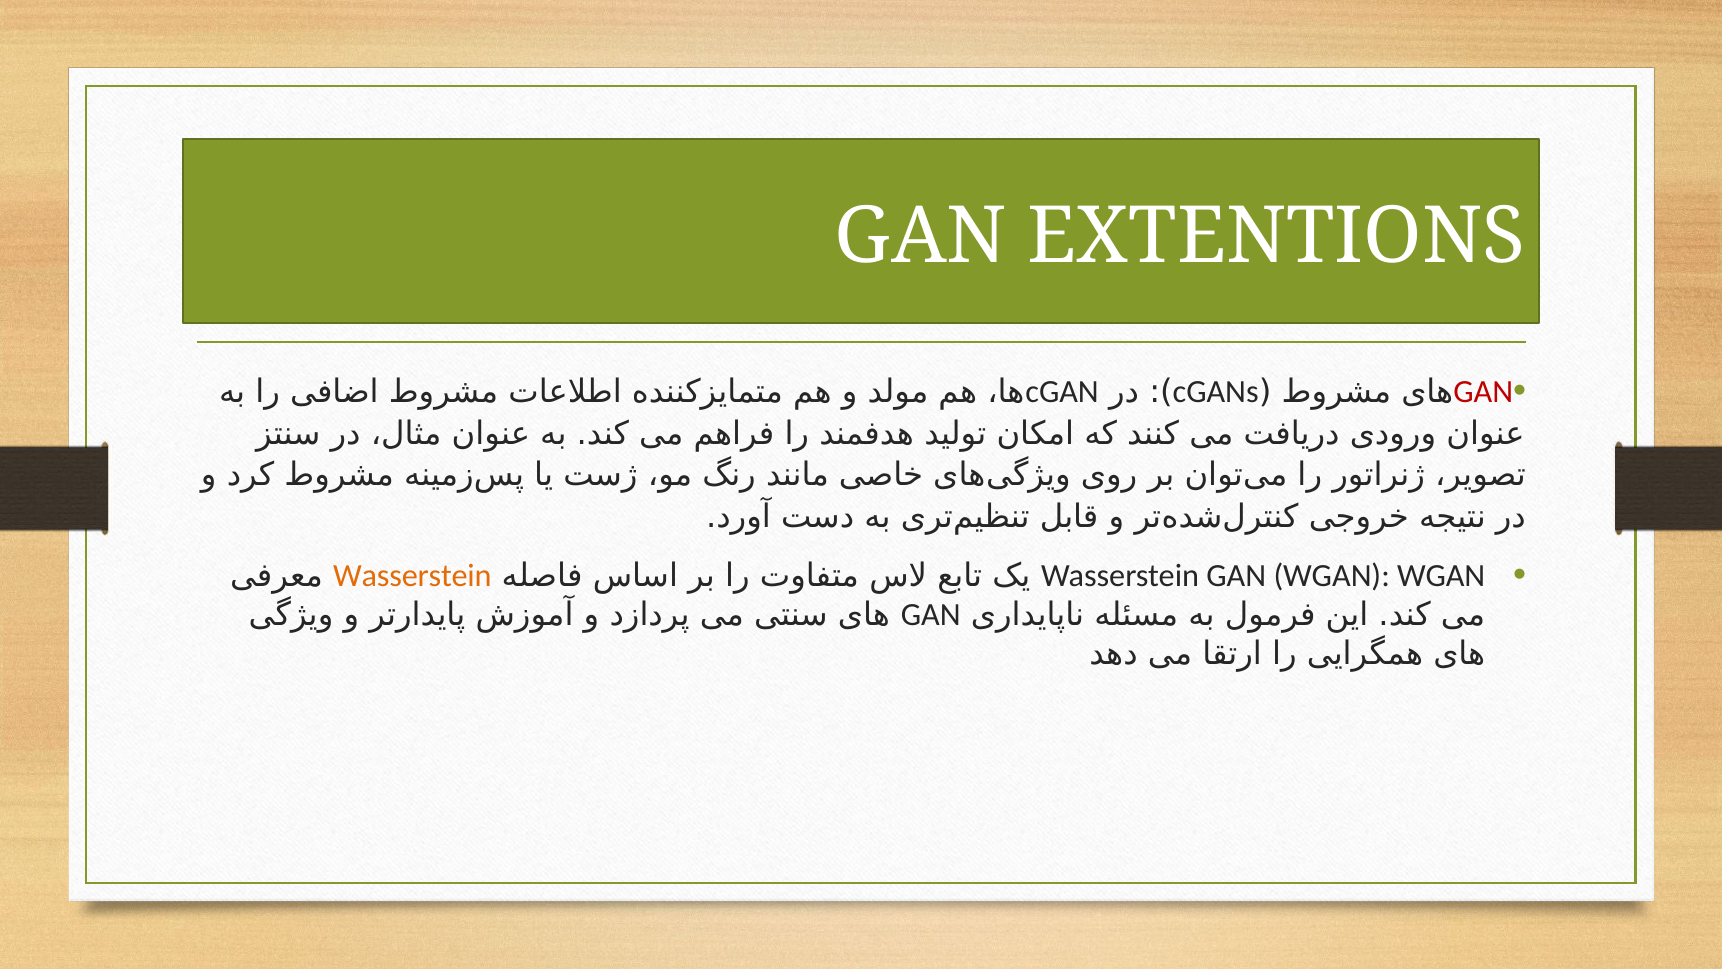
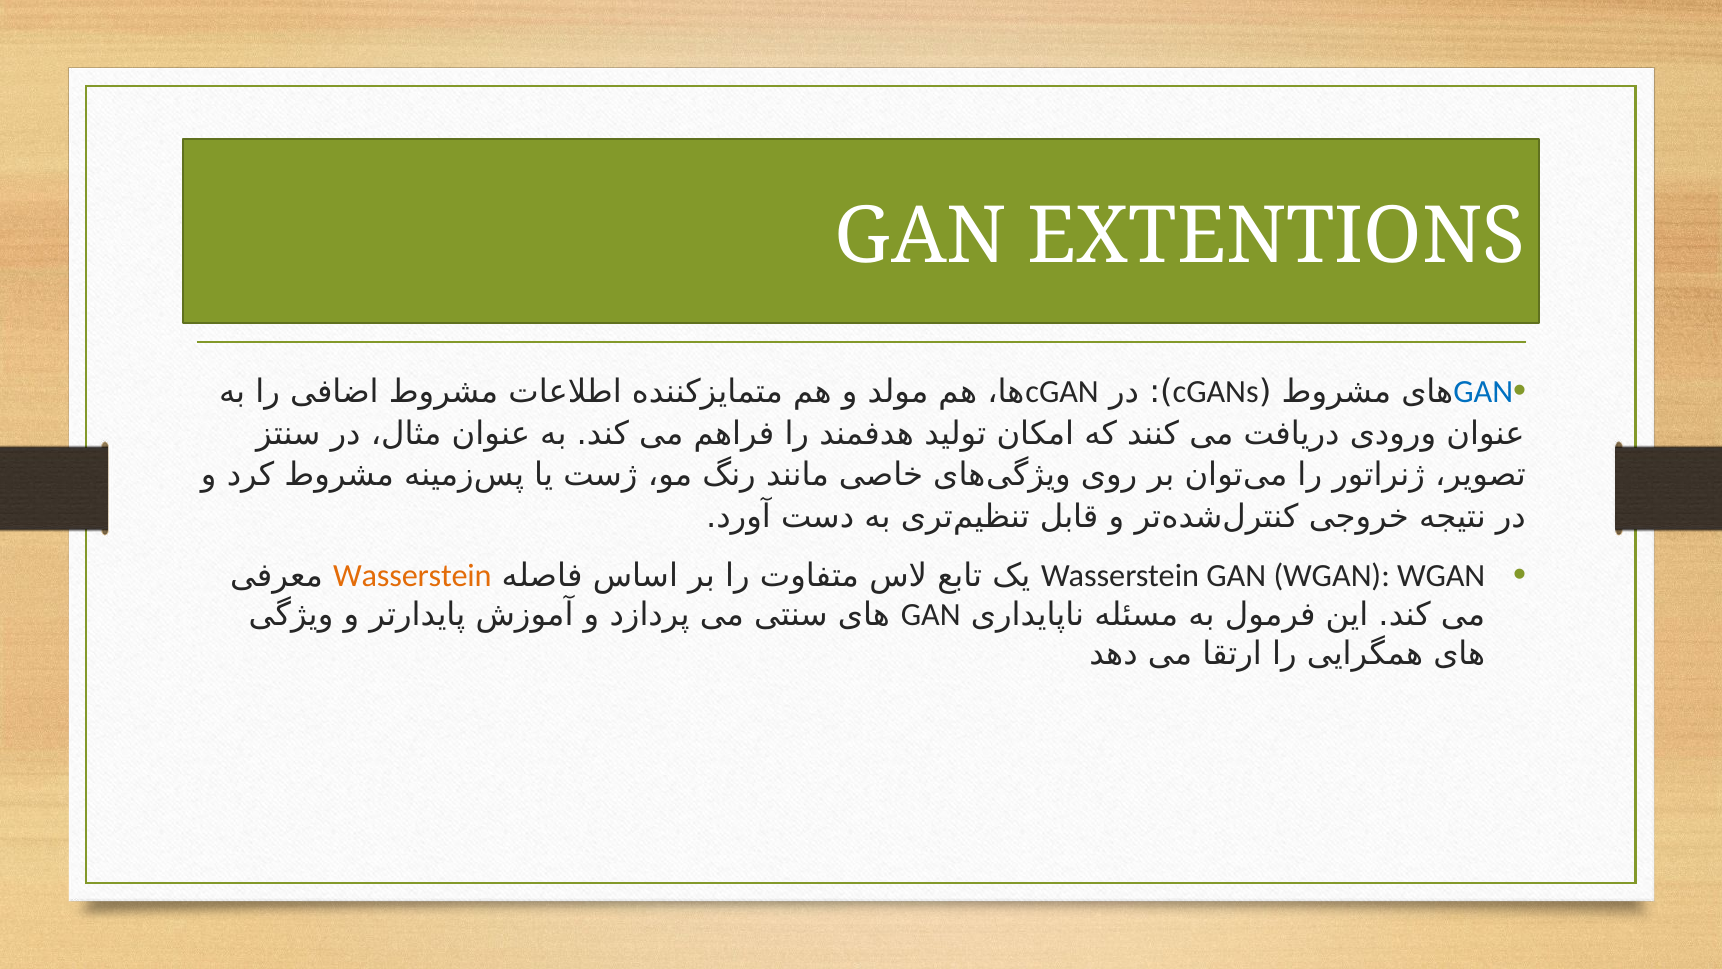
GAN at (1483, 392) colour: red -> blue
